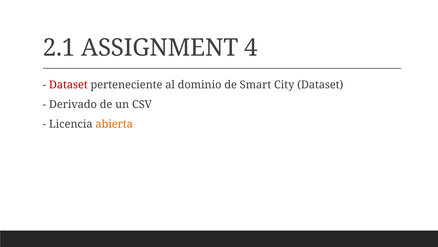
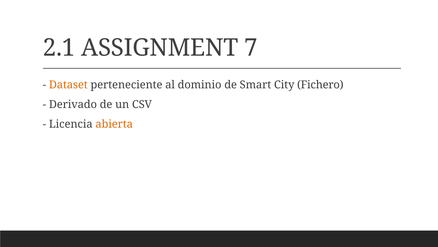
4: 4 -> 7
Dataset at (68, 85) colour: red -> orange
City Dataset: Dataset -> Fichero
